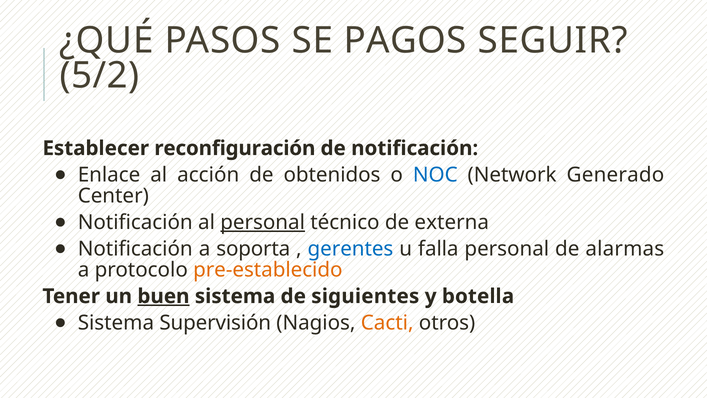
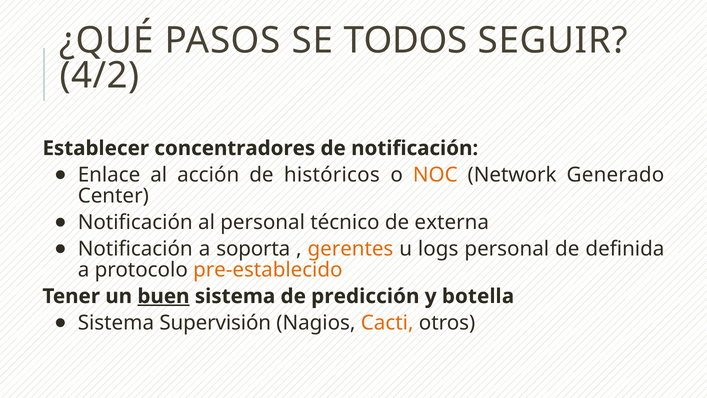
PAGOS: PAGOS -> TODOS
5/2: 5/2 -> 4/2
reconfiguración: reconfiguración -> concentradores
obtenidos: obtenidos -> históricos
NOC colour: blue -> orange
personal at (263, 222) underline: present -> none
gerentes colour: blue -> orange
falla: falla -> logs
alarmas: alarmas -> definida
siguientes: siguientes -> predicción
